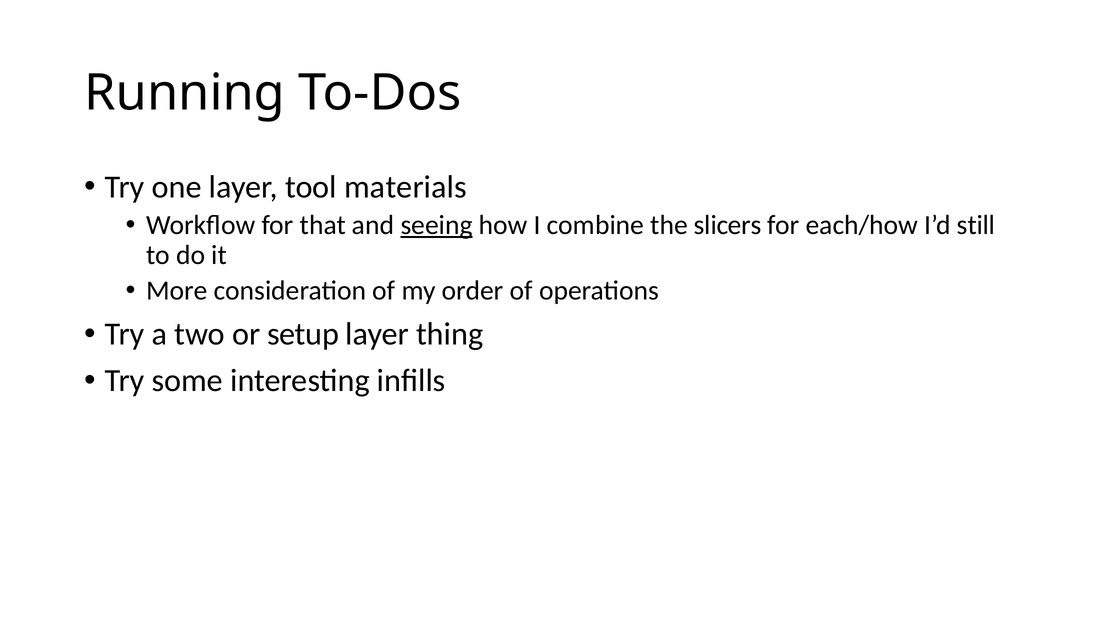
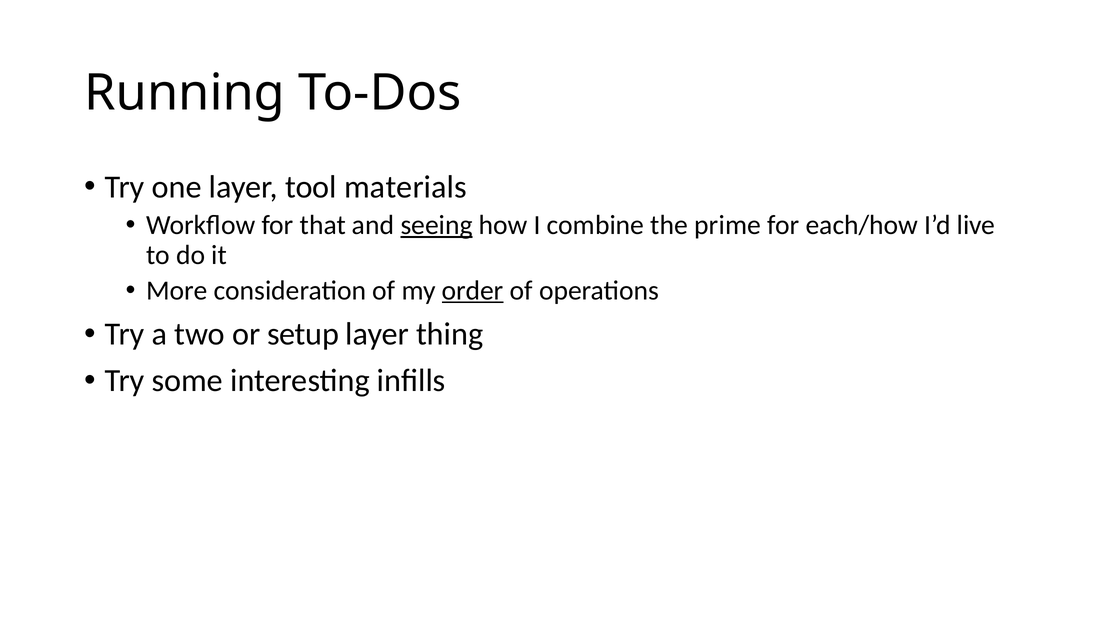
slicers: slicers -> prime
still: still -> live
order underline: none -> present
